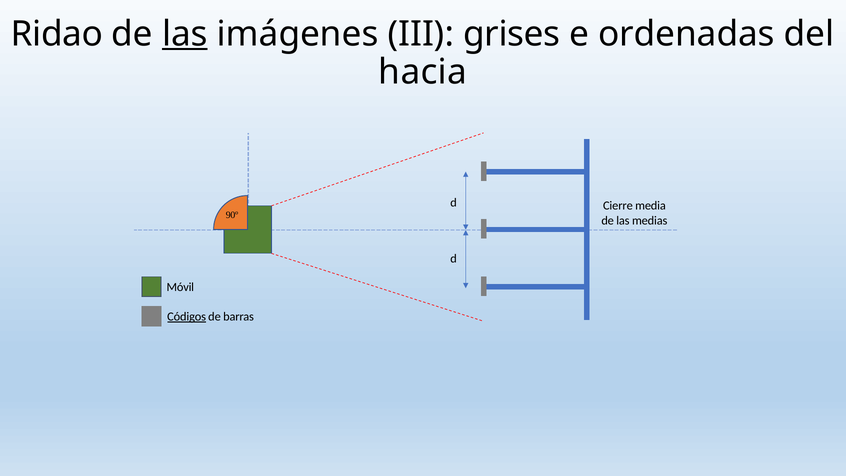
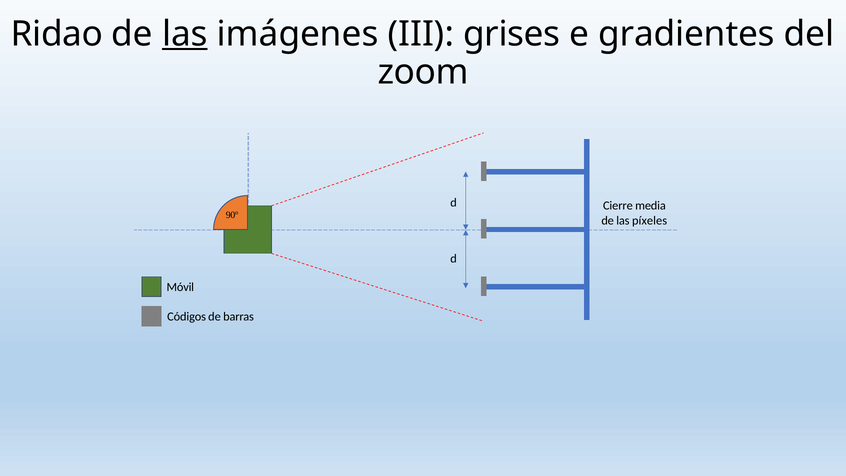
ordenadas: ordenadas -> gradientes
hacia: hacia -> zoom
medias: medias -> píxeles
Códigos underline: present -> none
